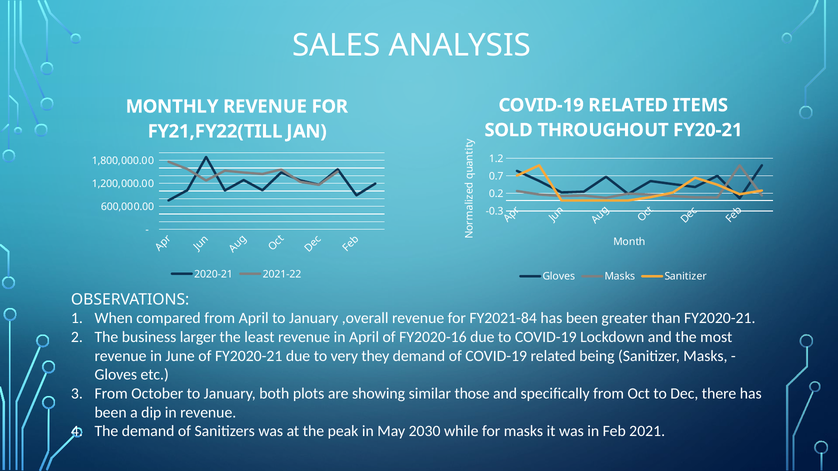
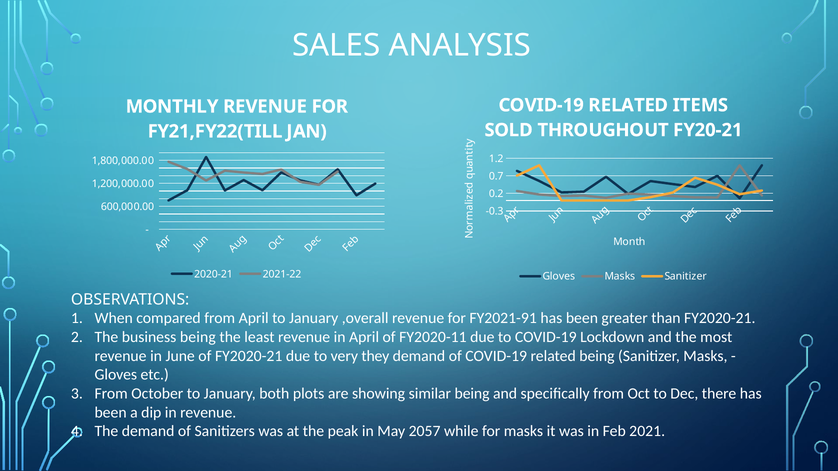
FY2021-84: FY2021-84 -> FY2021-91
business larger: larger -> being
FY2020-16: FY2020-16 -> FY2020-11
similar those: those -> being
2030: 2030 -> 2057
